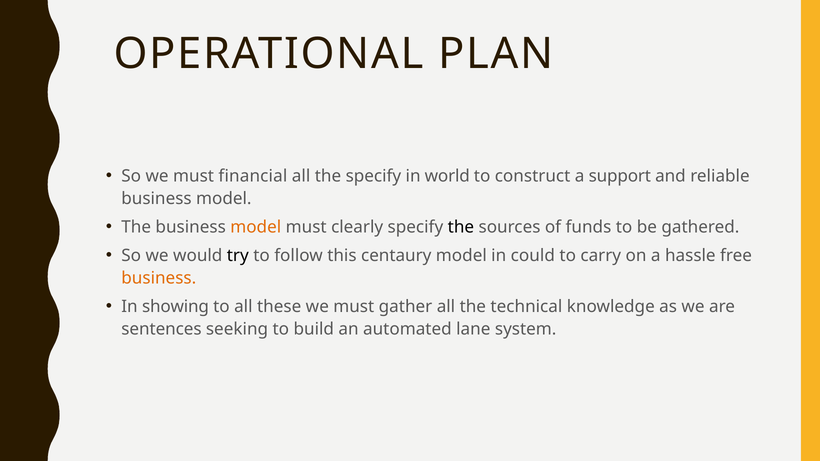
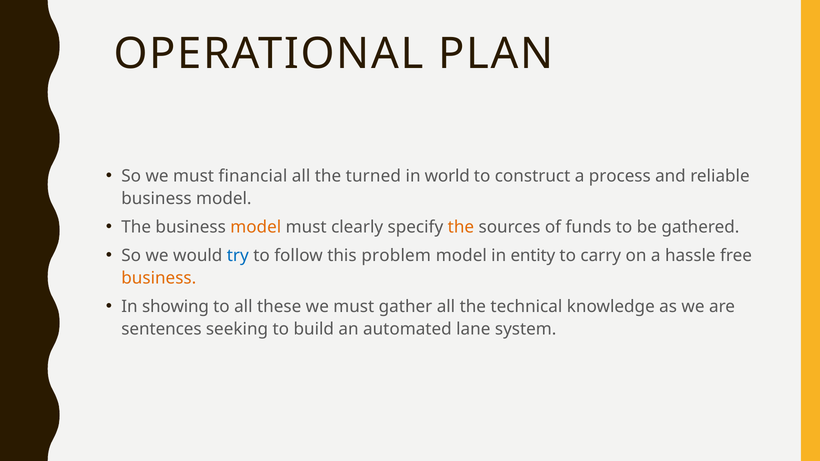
the specify: specify -> turned
support: support -> process
the at (461, 227) colour: black -> orange
try colour: black -> blue
centaury: centaury -> problem
could: could -> entity
